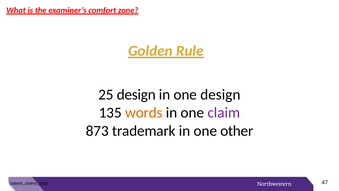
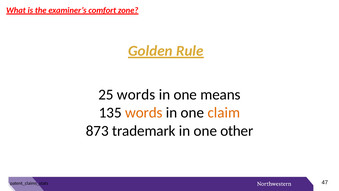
25 design: design -> words
one design: design -> means
claim colour: purple -> orange
